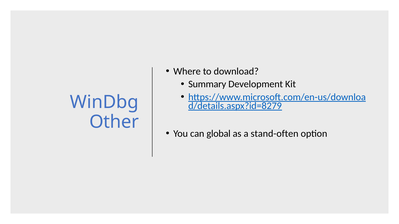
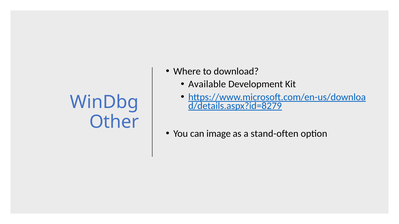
Summary: Summary -> Available
global: global -> image
